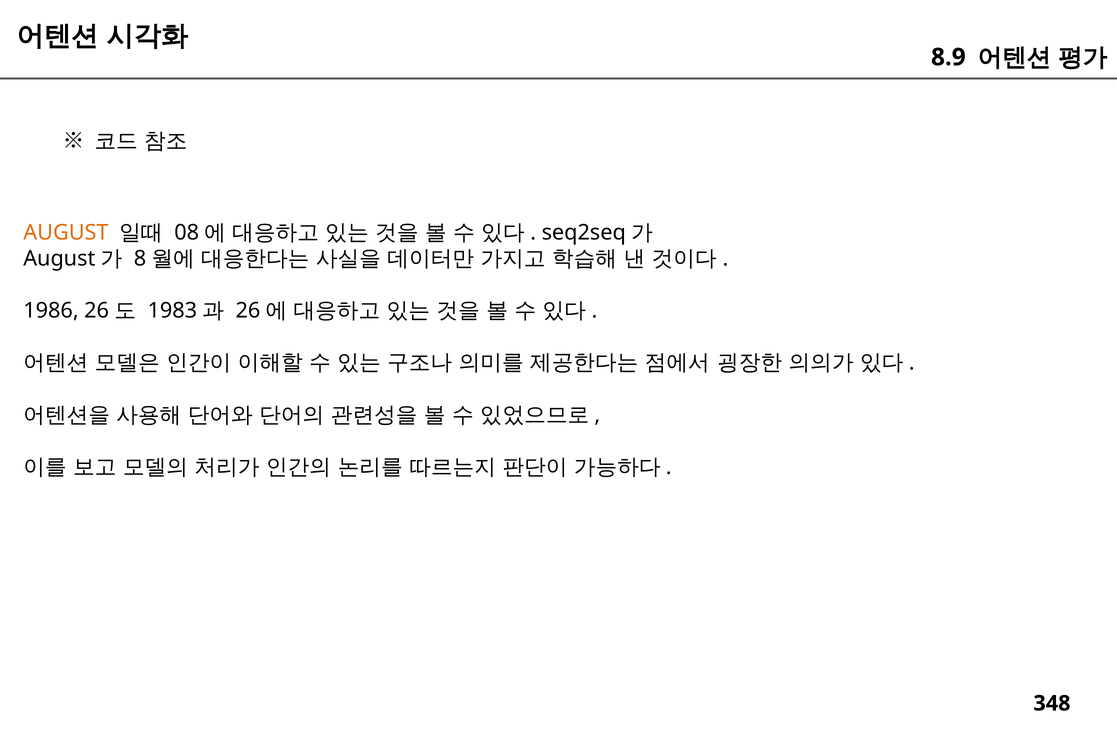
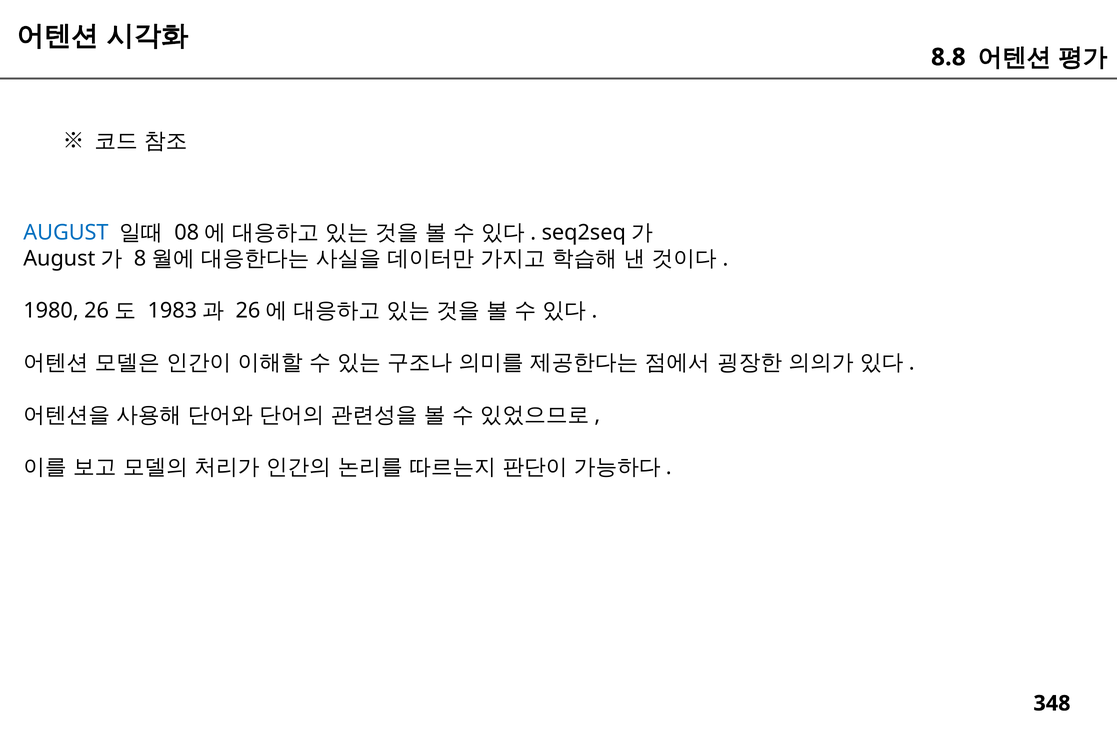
8.9: 8.9 -> 8.8
AUGUST colour: orange -> blue
1986: 1986 -> 1980
